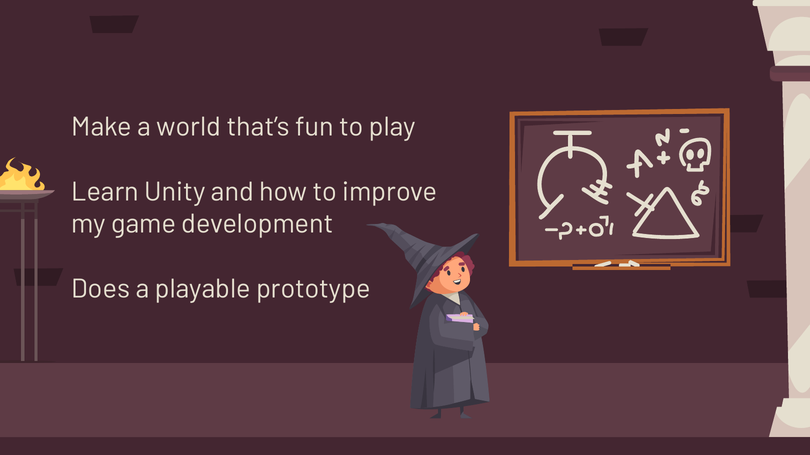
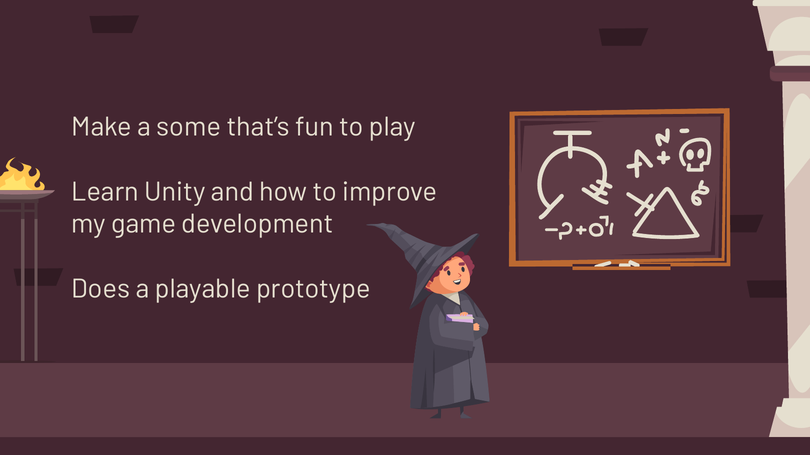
world: world -> some
